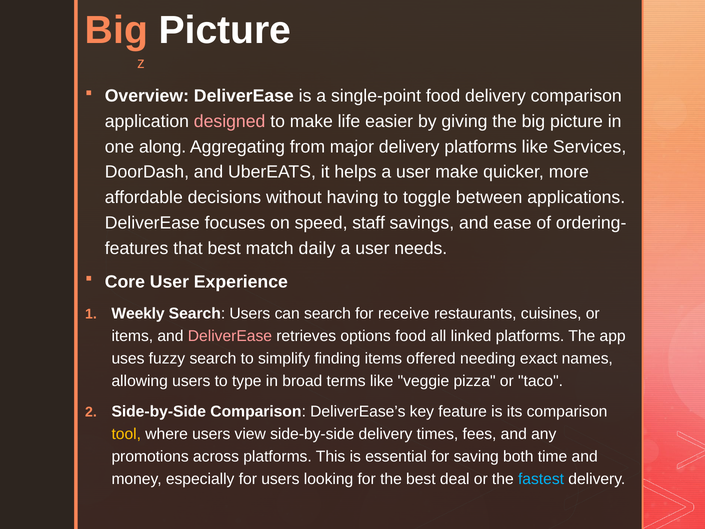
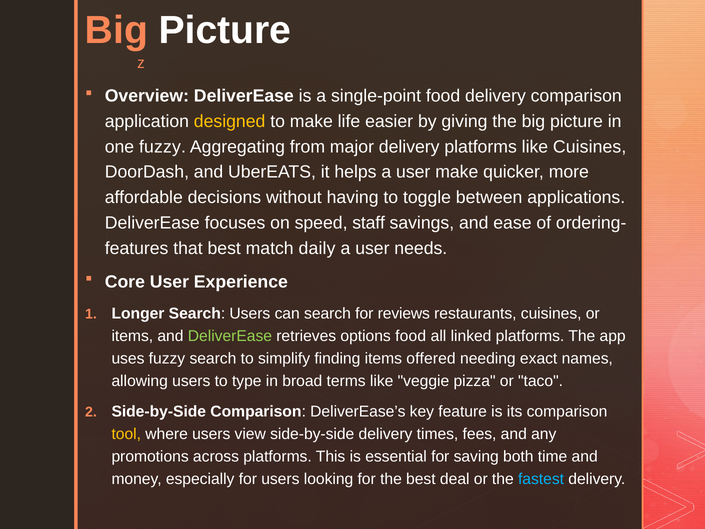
designed colour: pink -> yellow
one along: along -> fuzzy
like Services: Services -> Cuisines
Weekly: Weekly -> Longer
receive: receive -> reviews
DeliverEase at (230, 336) colour: pink -> light green
